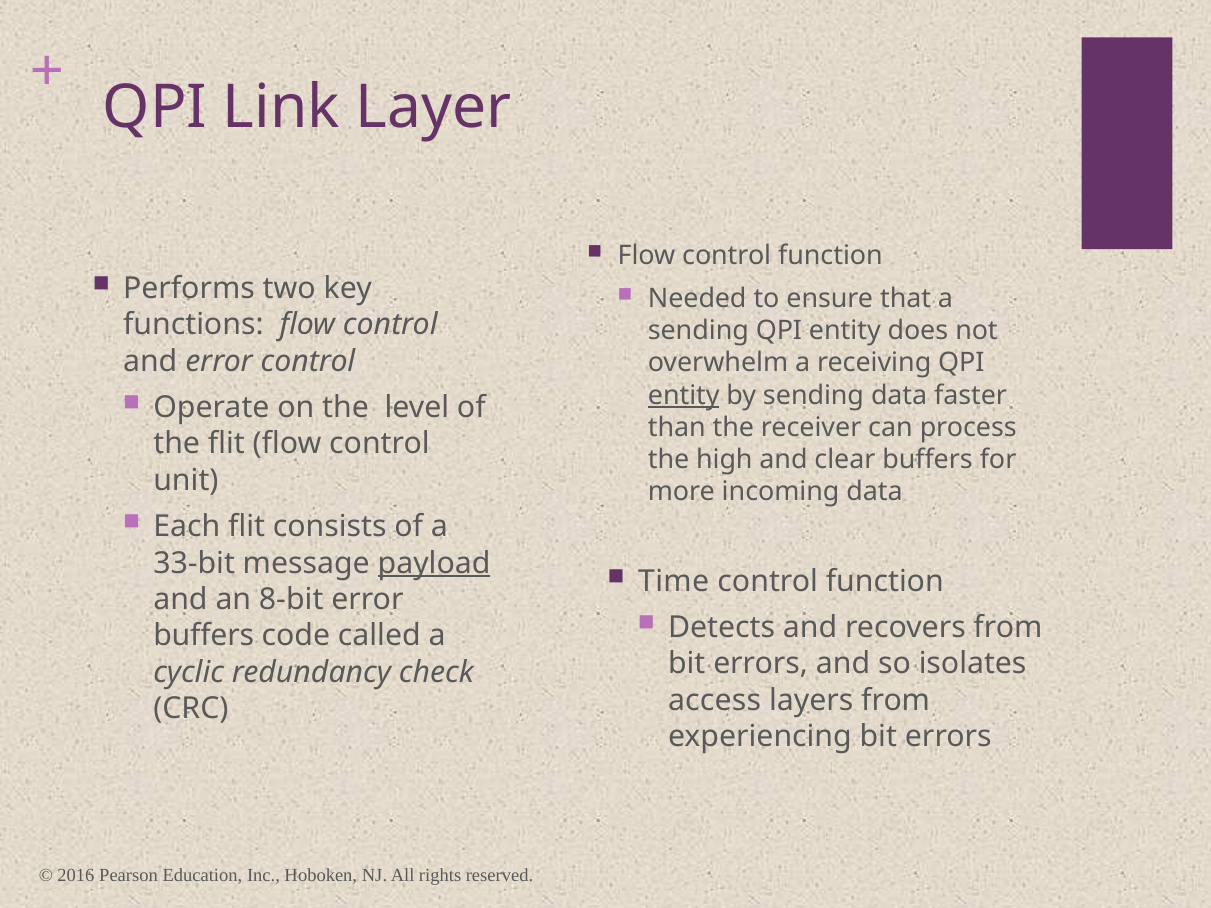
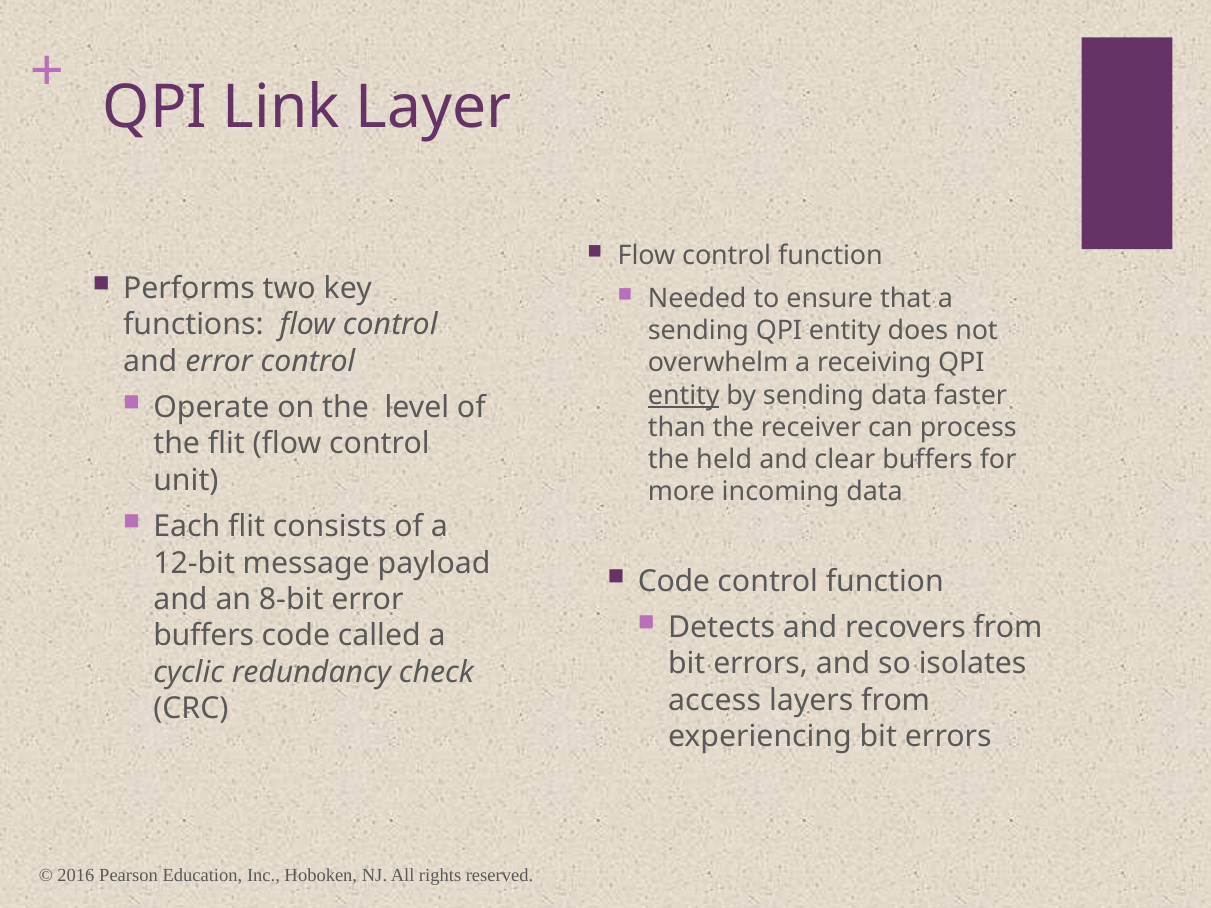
high: high -> held
33-bit: 33-bit -> 12-bit
payload underline: present -> none
Time at (674, 581): Time -> Code
